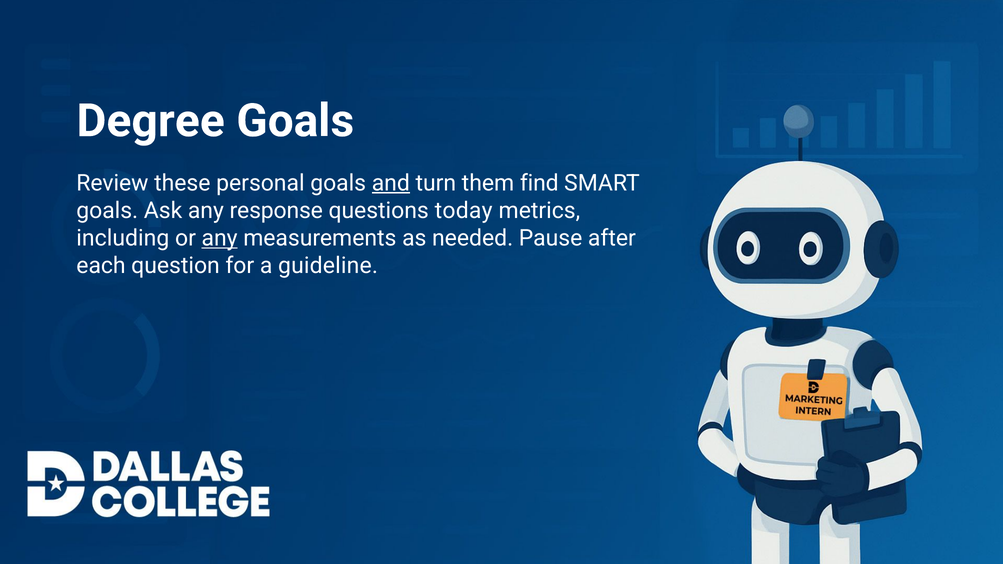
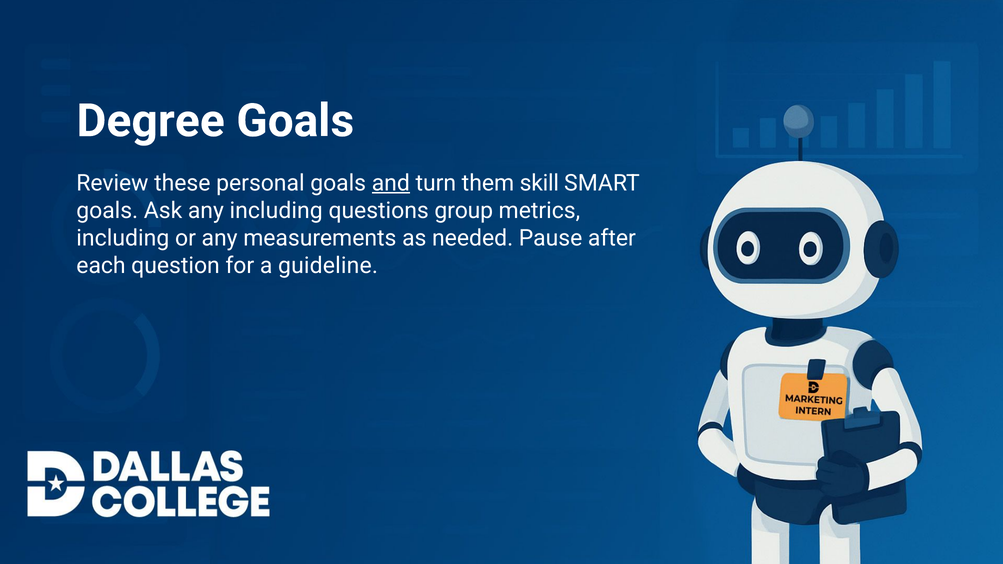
find: find -> skill
any response: response -> including
today: today -> group
any at (220, 238) underline: present -> none
